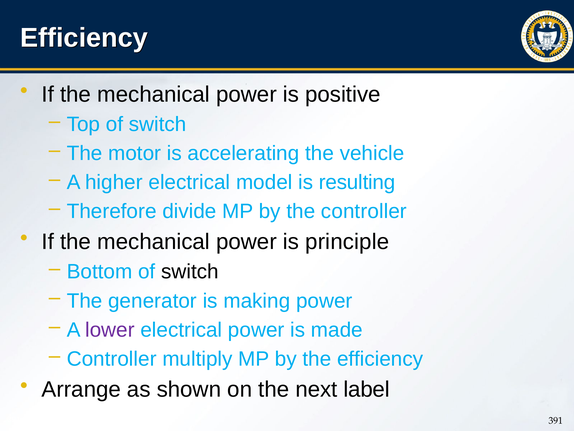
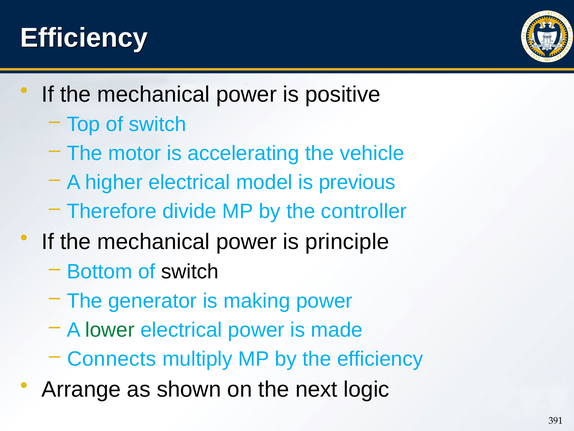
resulting: resulting -> previous
lower colour: purple -> green
Controller at (112, 358): Controller -> Connects
label: label -> logic
